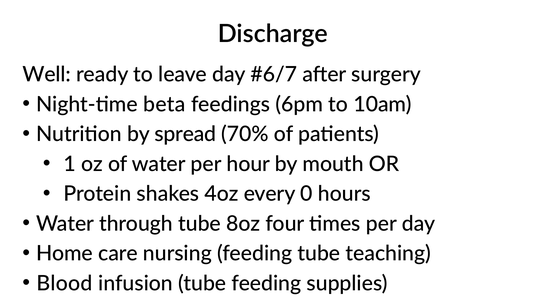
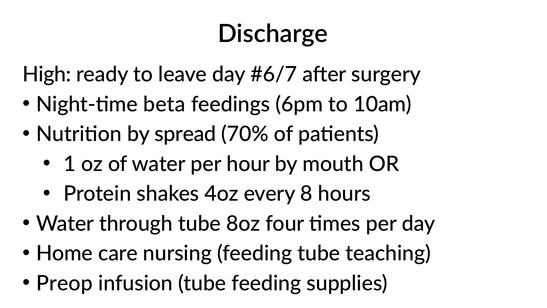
Well: Well -> High
0: 0 -> 8
Blood: Blood -> Preop
